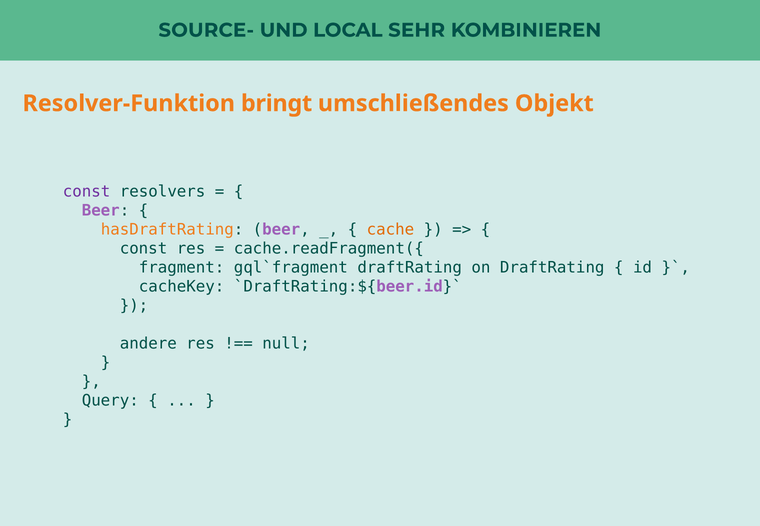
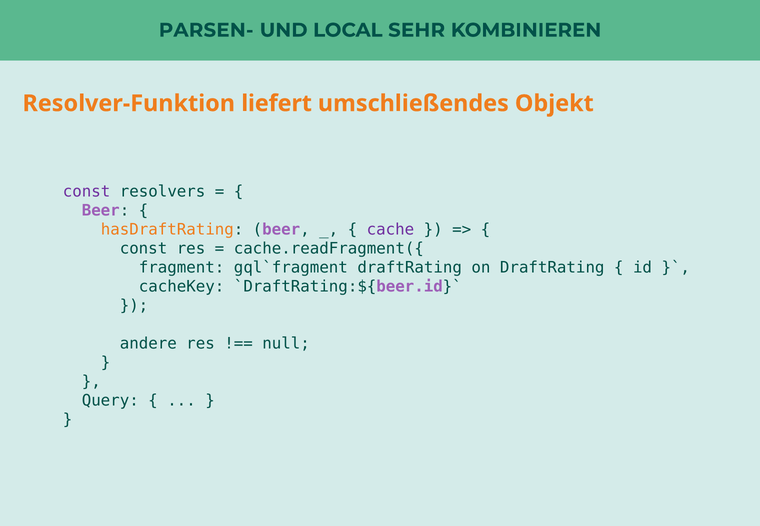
SOURCE-: SOURCE- -> PARSEN-
bringt: bringt -> liefert
cache colour: orange -> purple
